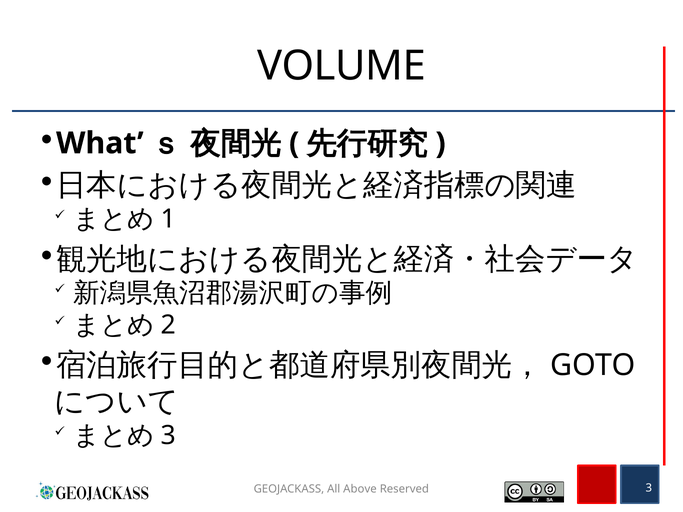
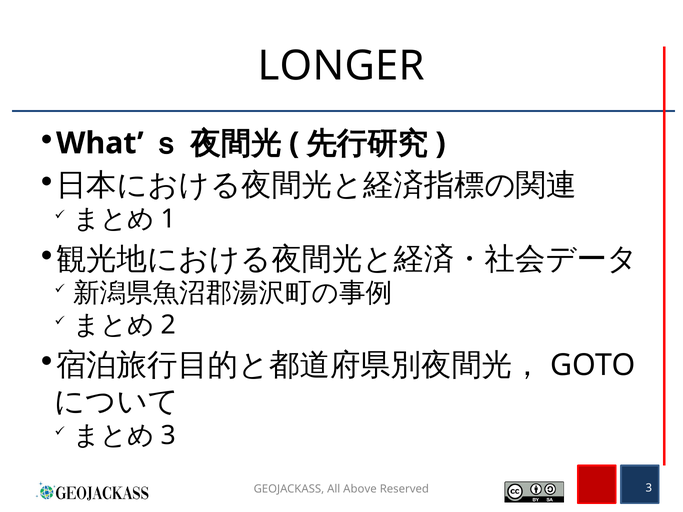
VOLUME: VOLUME -> LONGER
